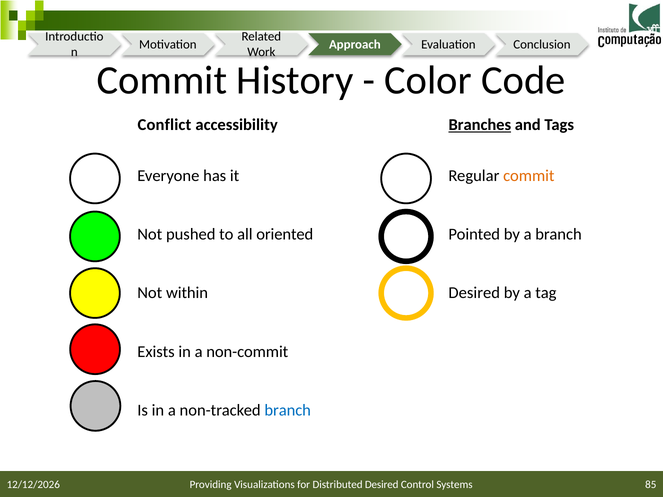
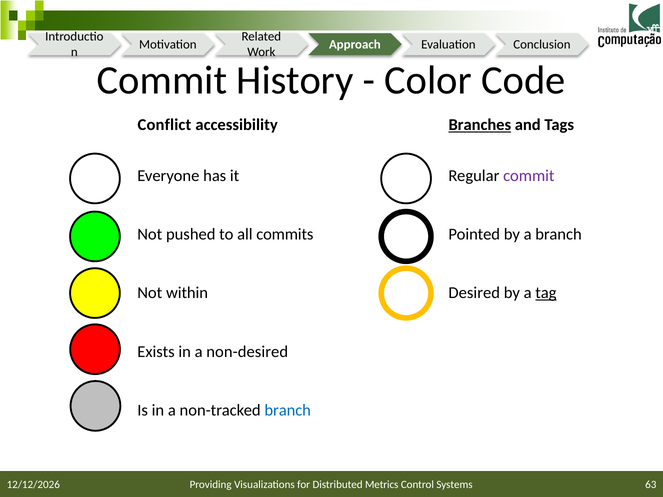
commit at (529, 176) colour: orange -> purple
oriented: oriented -> commits
tag underline: none -> present
non-commit: non-commit -> non-desired
Distributed Desired: Desired -> Metrics
85: 85 -> 63
